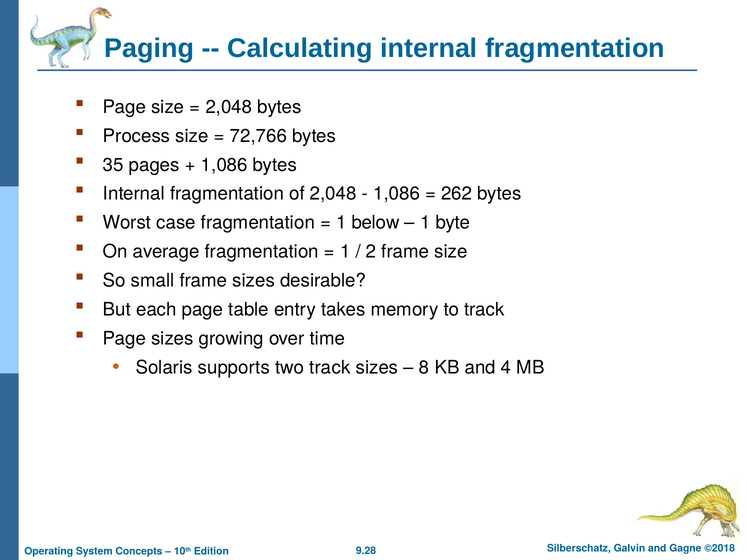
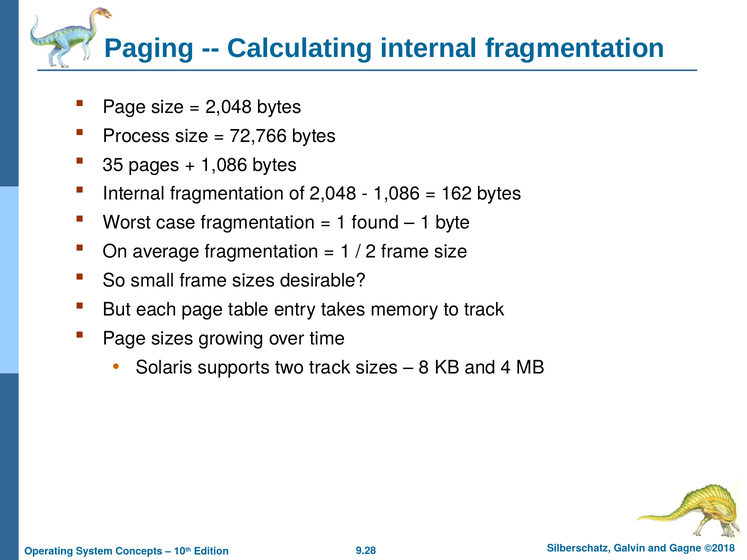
262: 262 -> 162
below: below -> found
